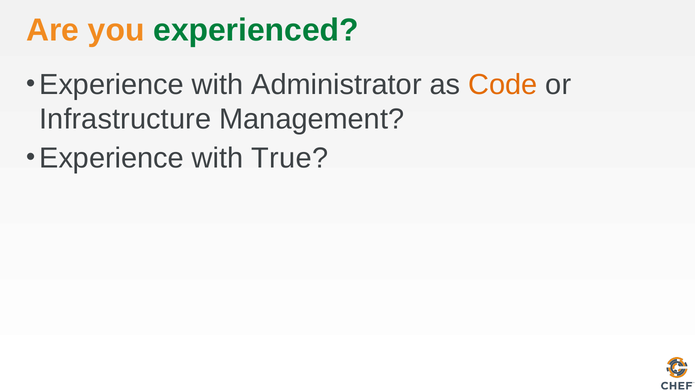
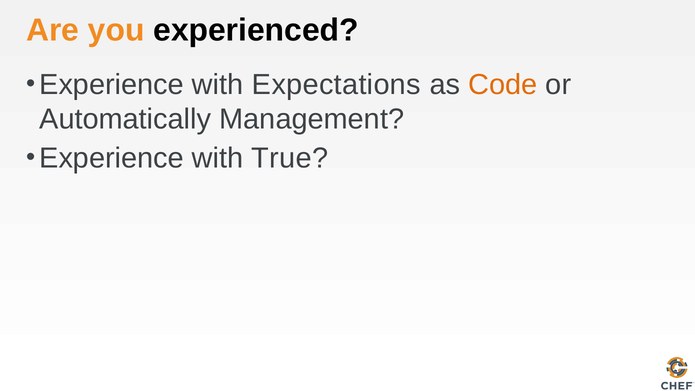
experienced colour: green -> black
Administrator: Administrator -> Expectations
Infrastructure: Infrastructure -> Automatically
